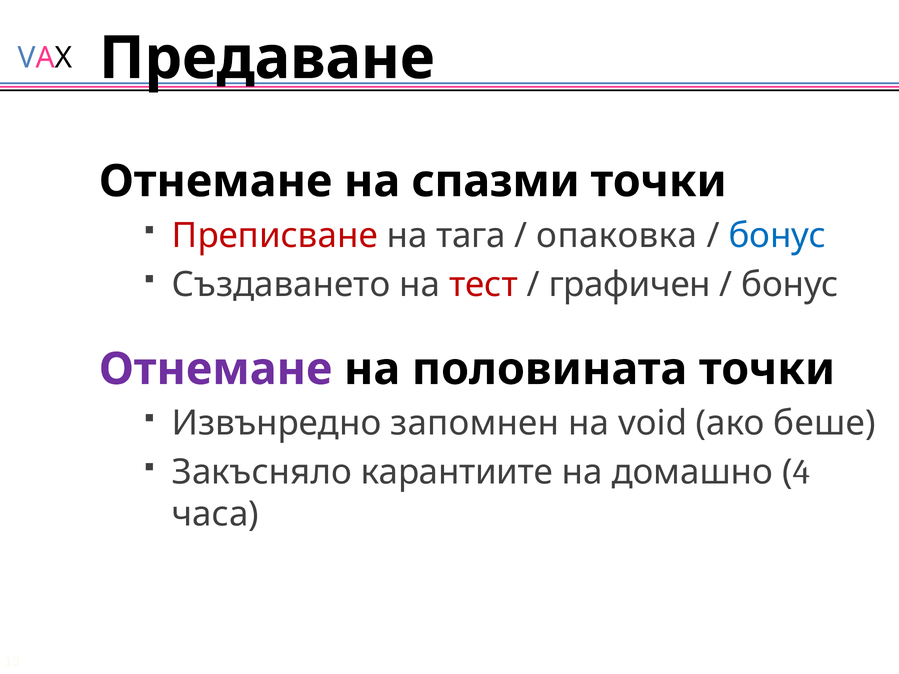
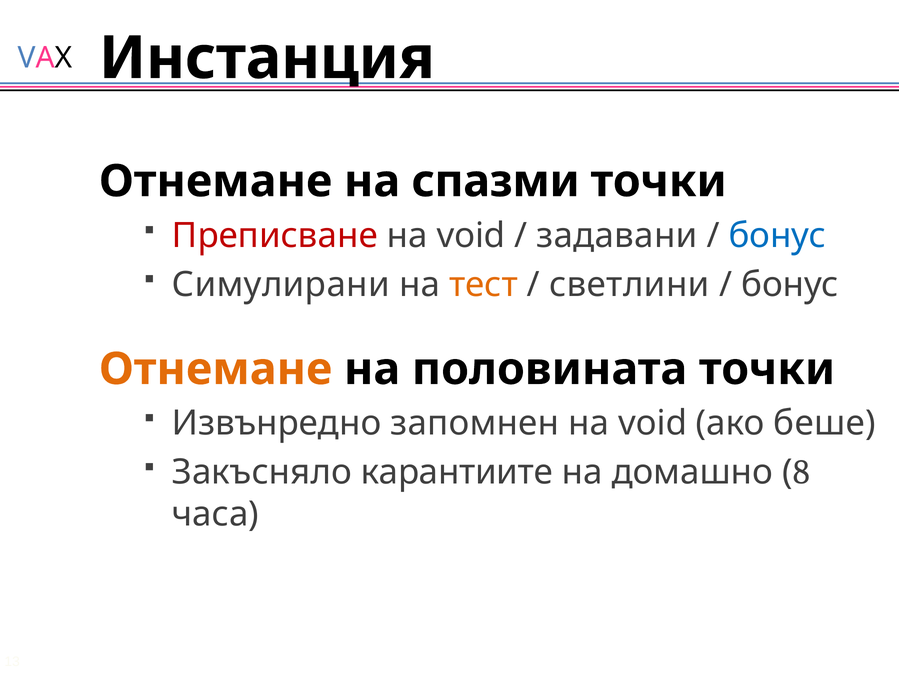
Предаване: Предаване -> Инстанция
тага at (471, 236): тага -> void
опаковка: опаковка -> задавани
Създаването: Създаването -> Симулирани
тест colour: red -> orange
графичен: графичен -> светлини
Отнемане at (216, 369) colour: purple -> orange
4: 4 -> 8
